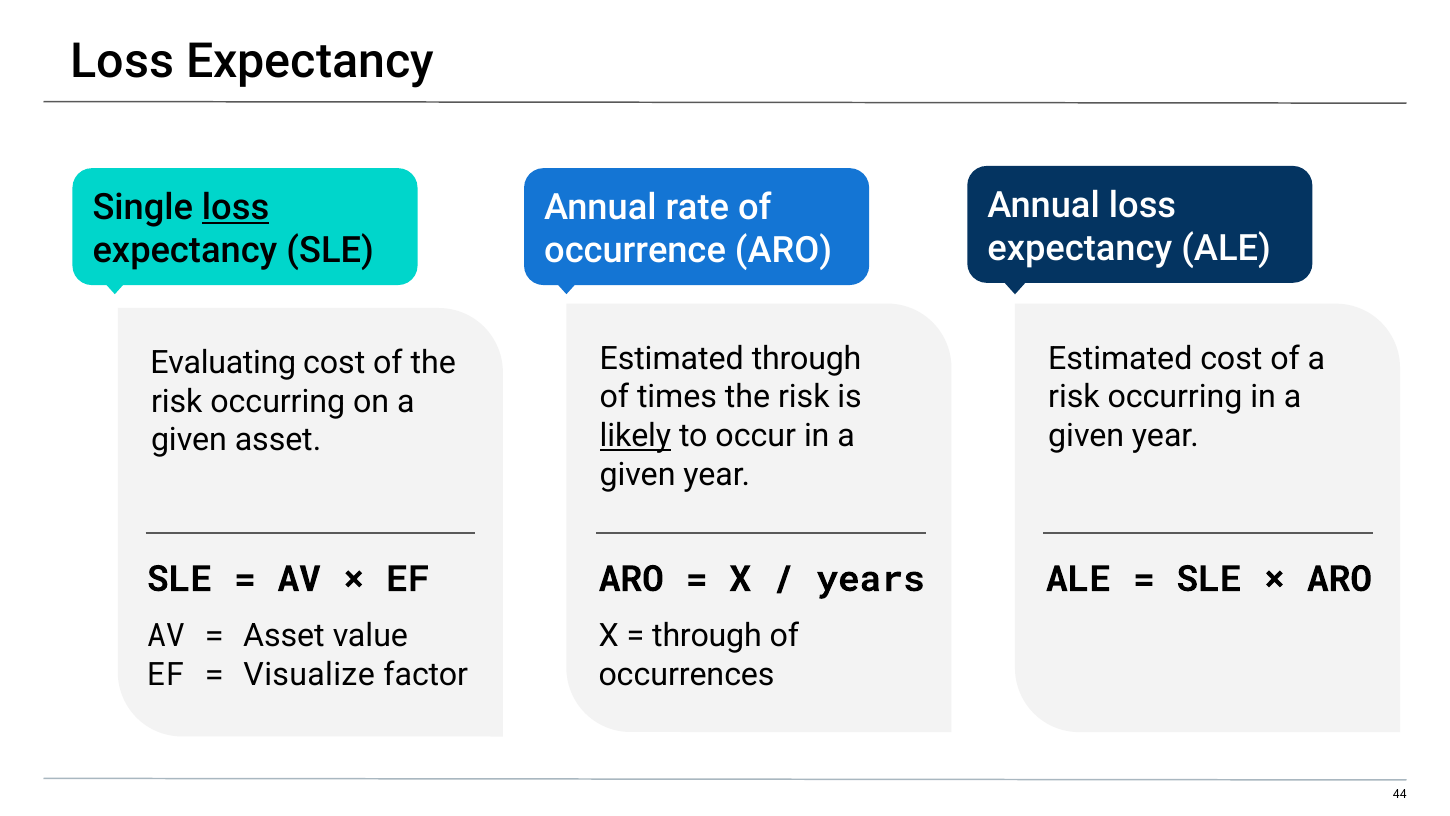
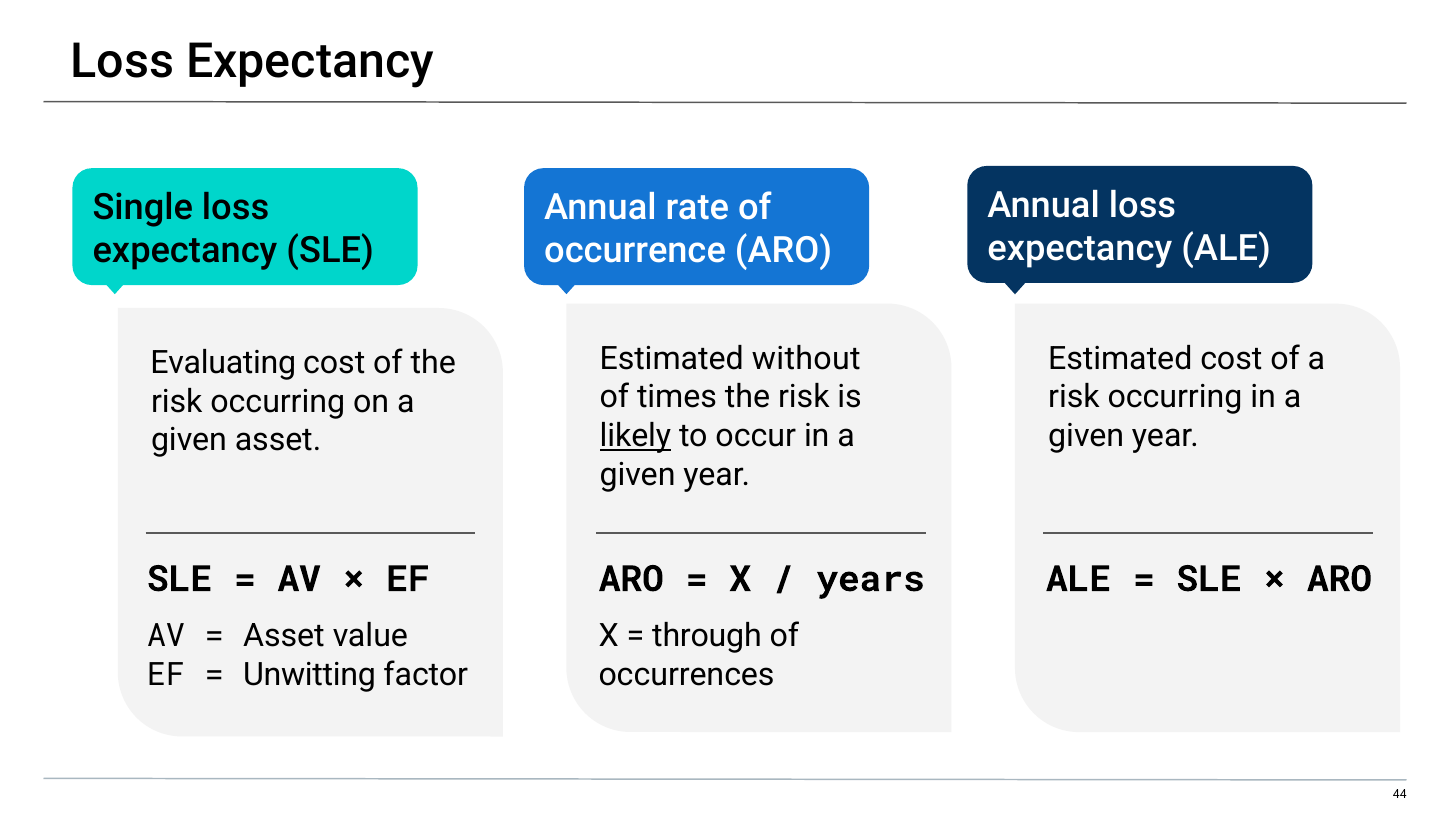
loss at (236, 207) underline: present -> none
Estimated through: through -> without
Visualize: Visualize -> Unwitting
